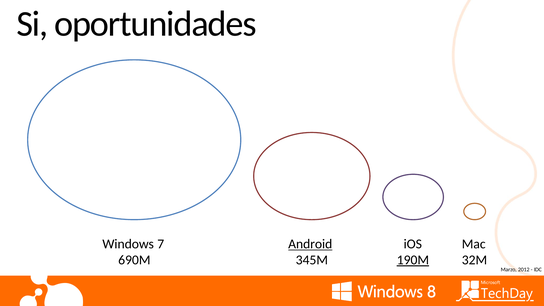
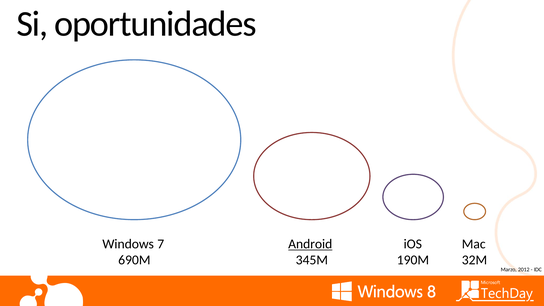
190M underline: present -> none
